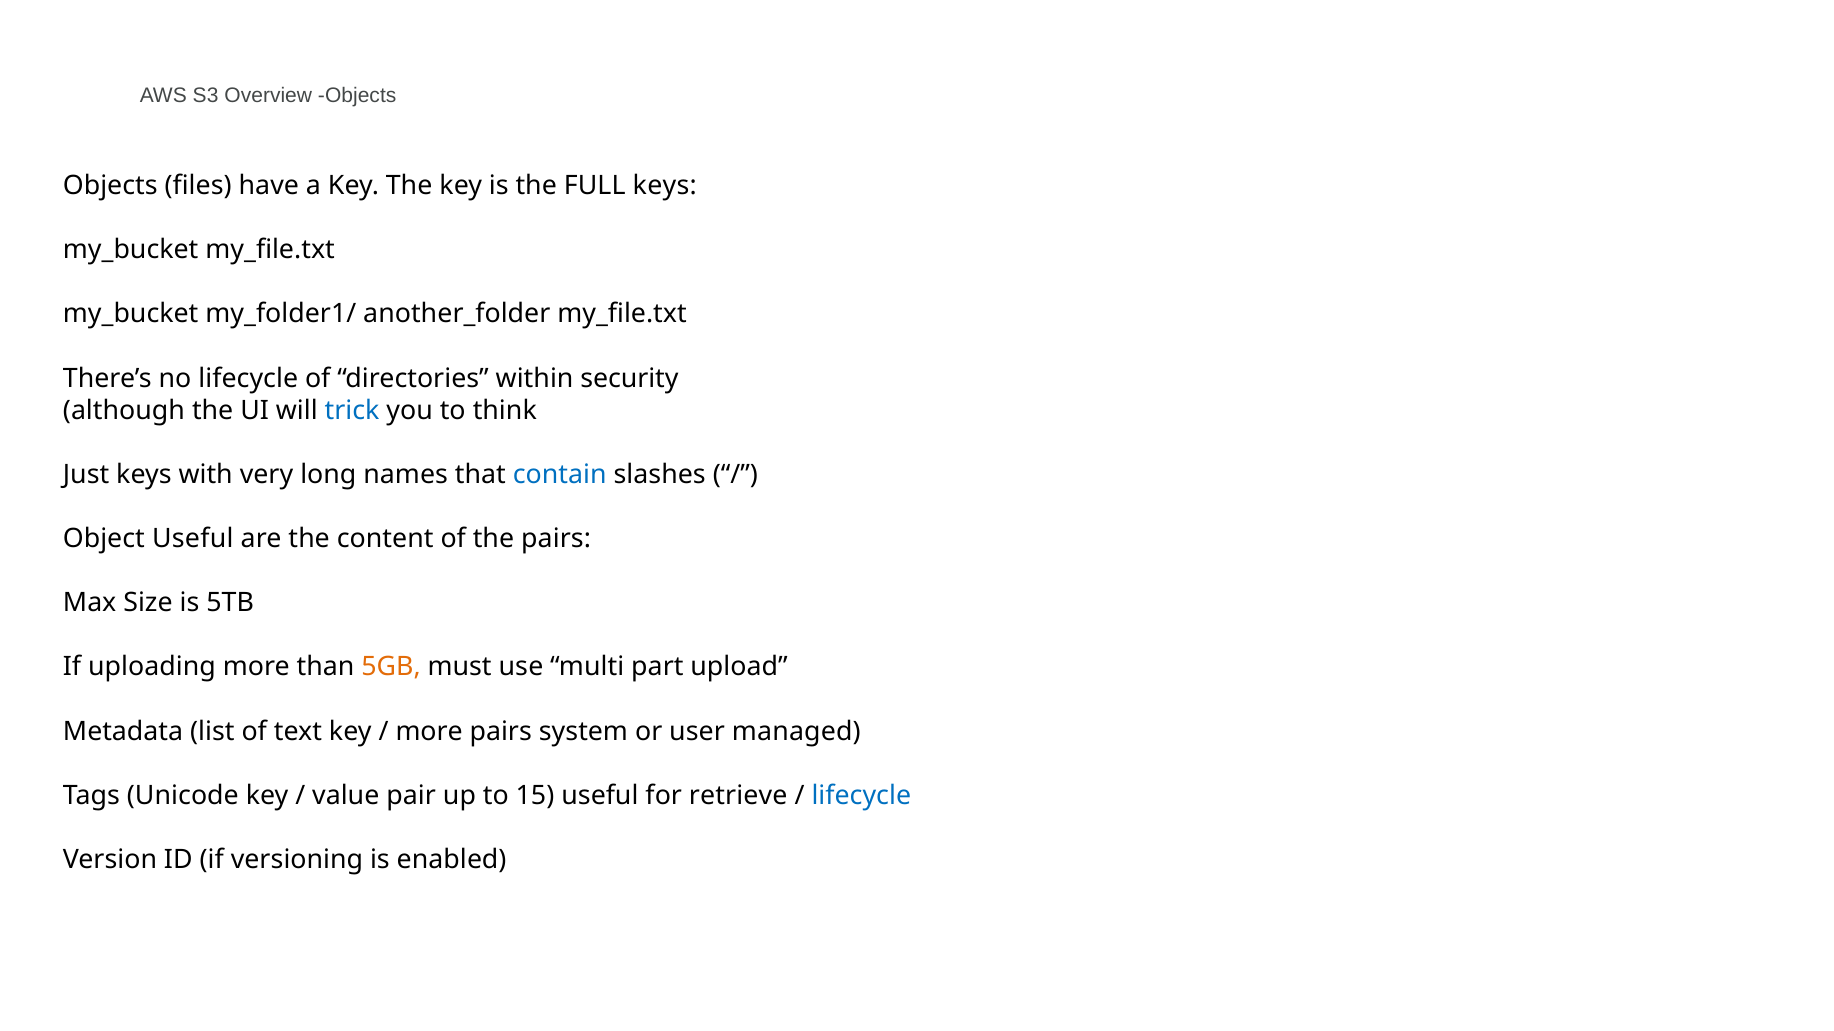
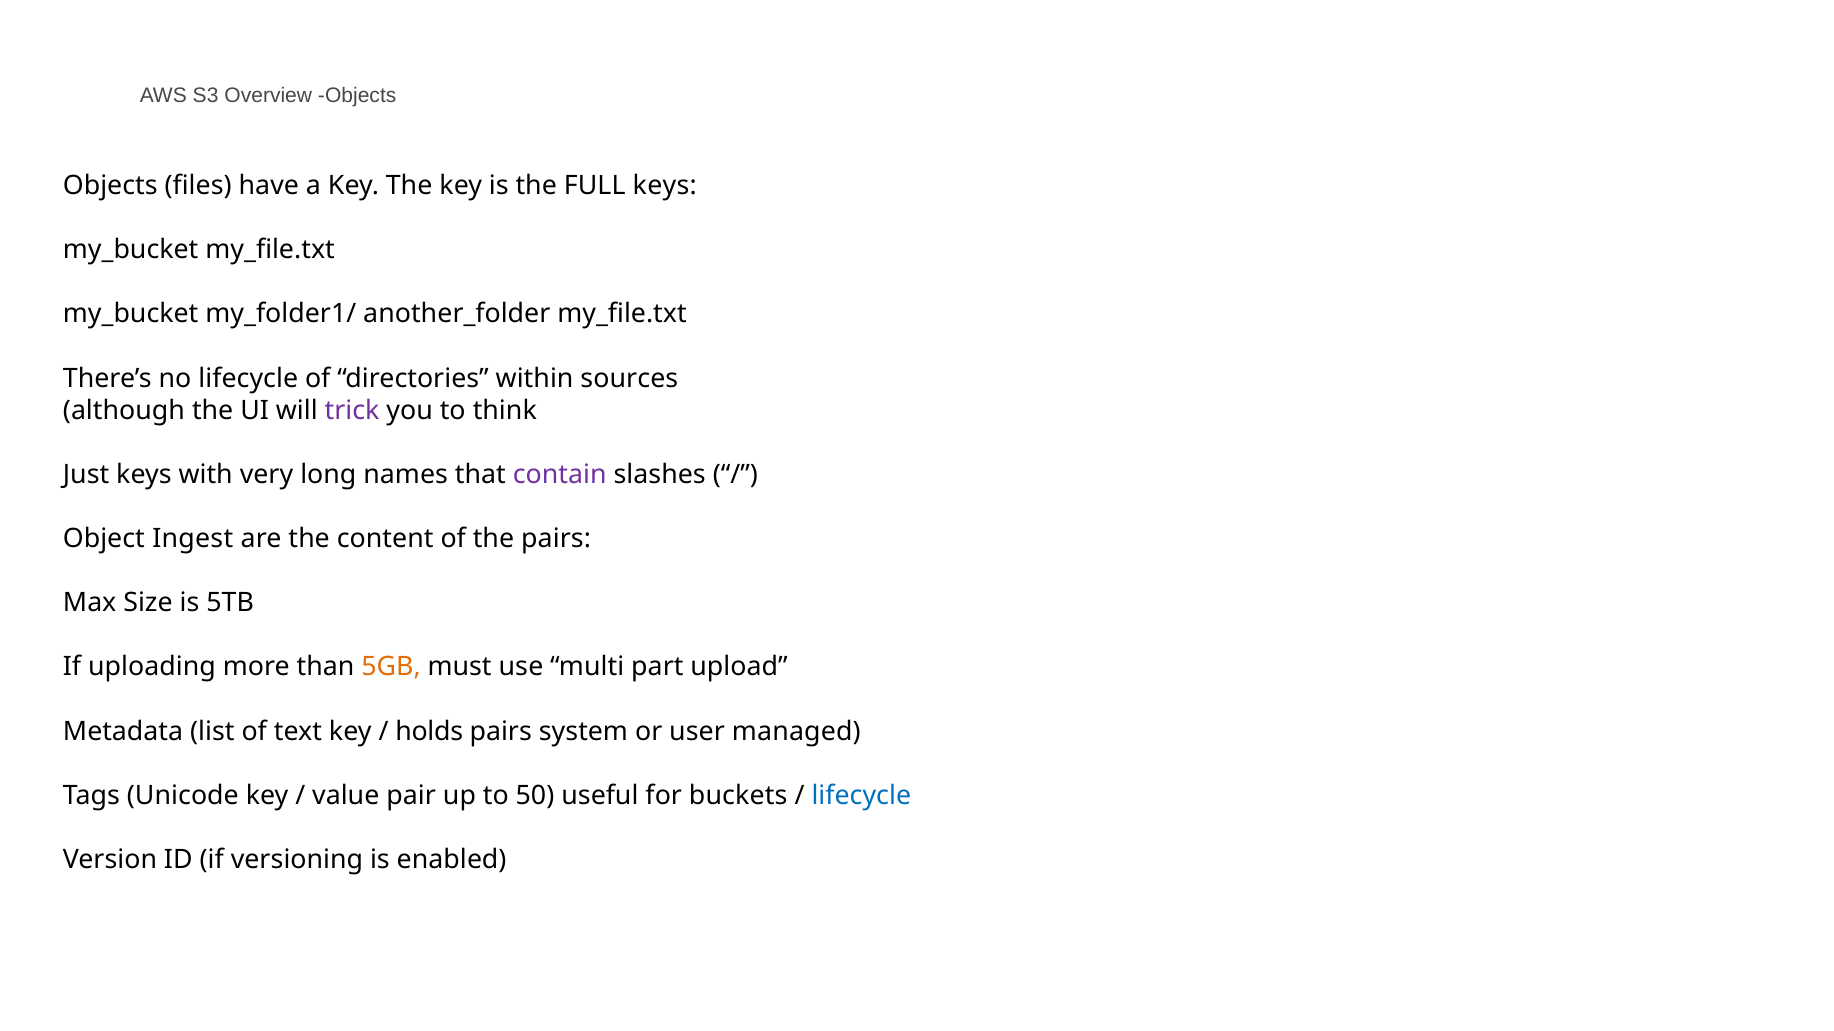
security: security -> sources
trick colour: blue -> purple
contain colour: blue -> purple
Object Useful: Useful -> Ingest
more at (429, 732): more -> holds
15: 15 -> 50
retrieve: retrieve -> buckets
